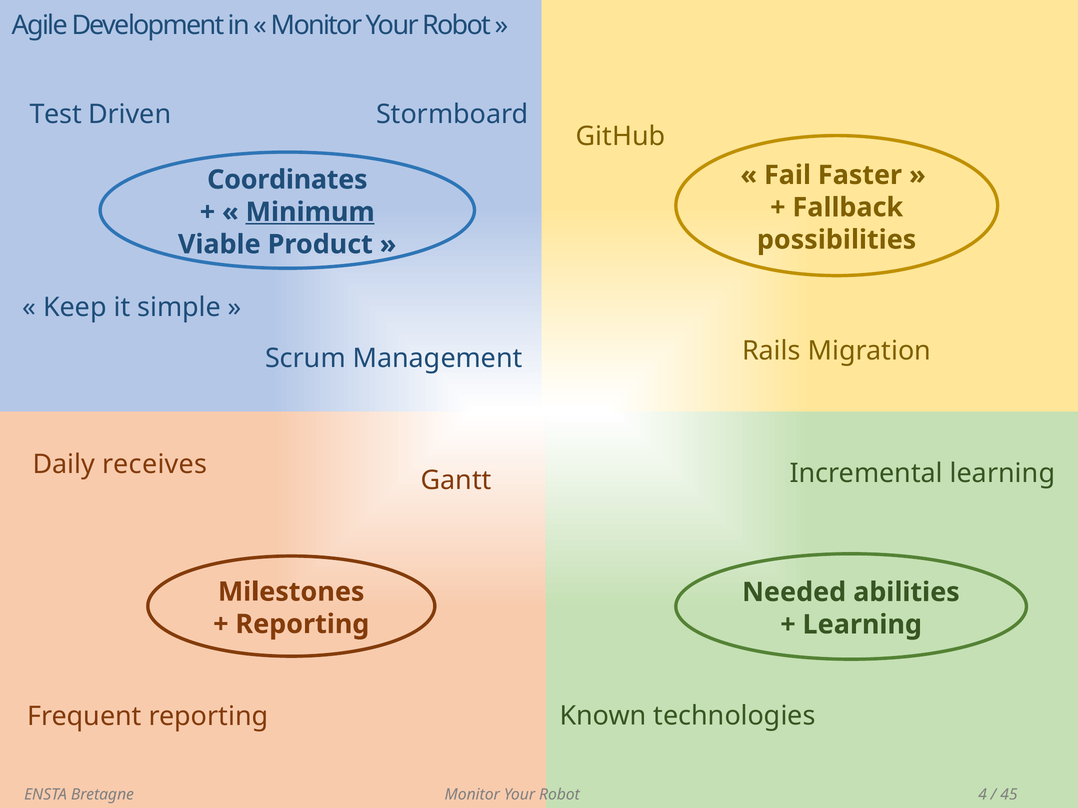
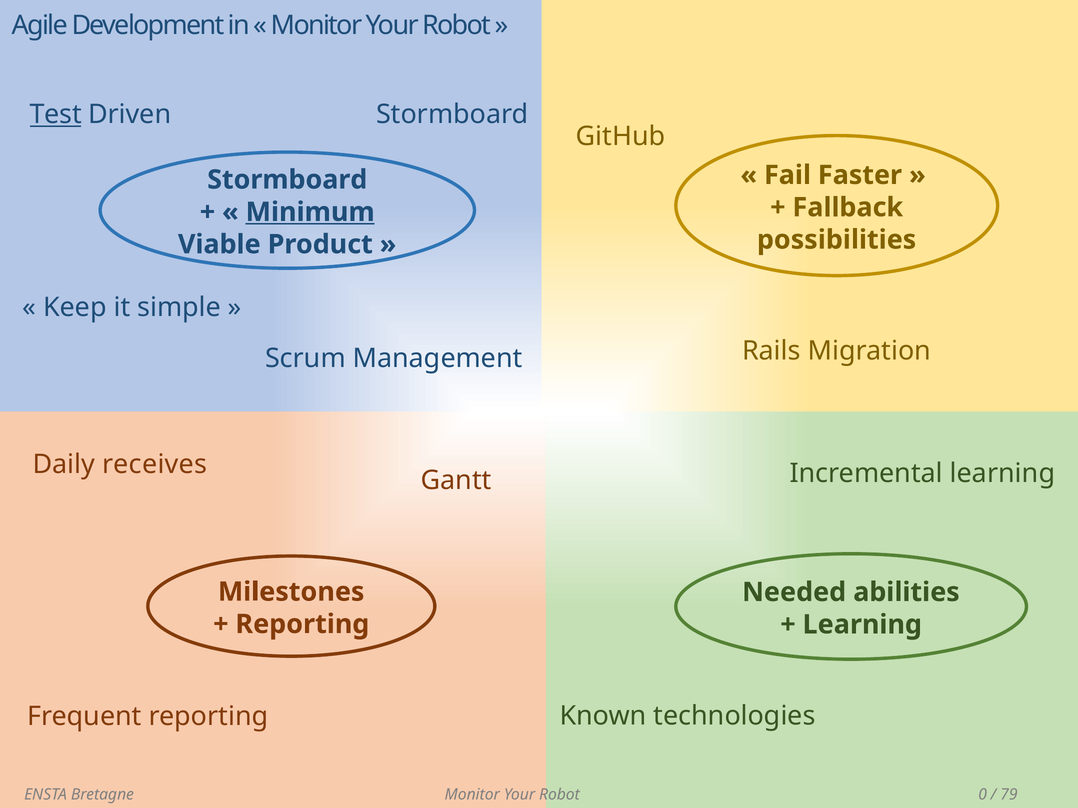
Test underline: none -> present
Coordinates at (287, 180): Coordinates -> Stormboard
4: 4 -> 0
45: 45 -> 79
